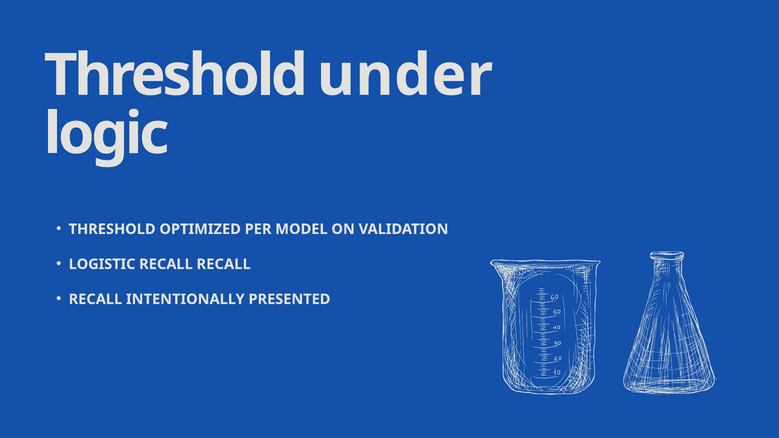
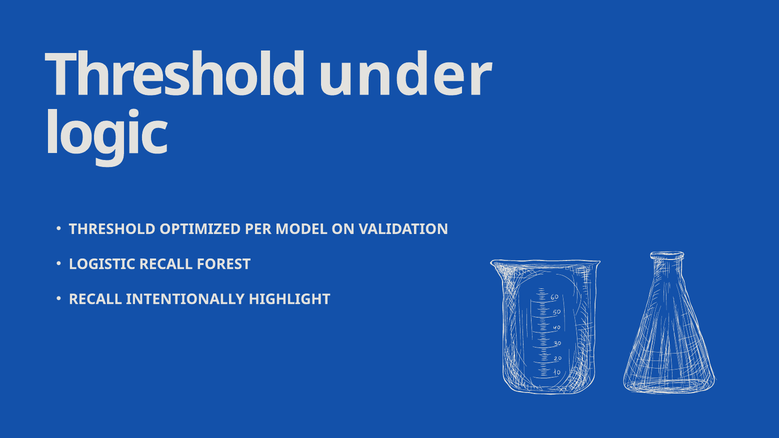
RECALL RECALL: RECALL -> FOREST
PRESENTED: PRESENTED -> HIGHLIGHT
